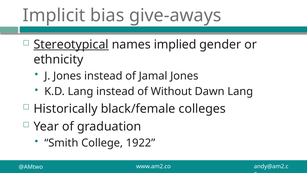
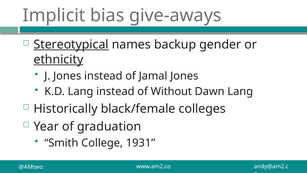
implied: implied -> backup
ethnicity underline: none -> present
1922: 1922 -> 1931
